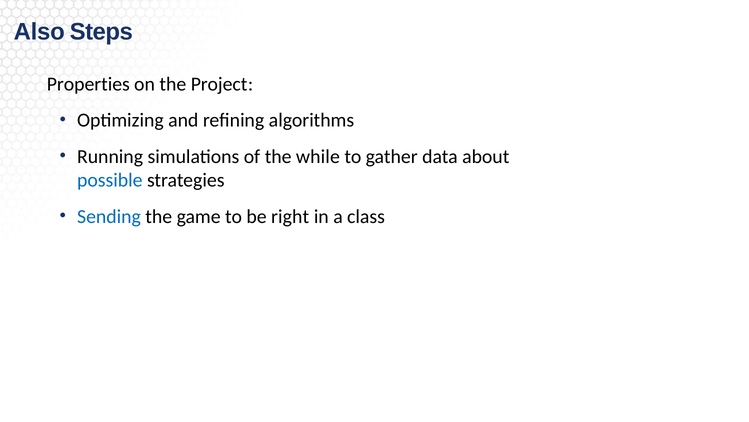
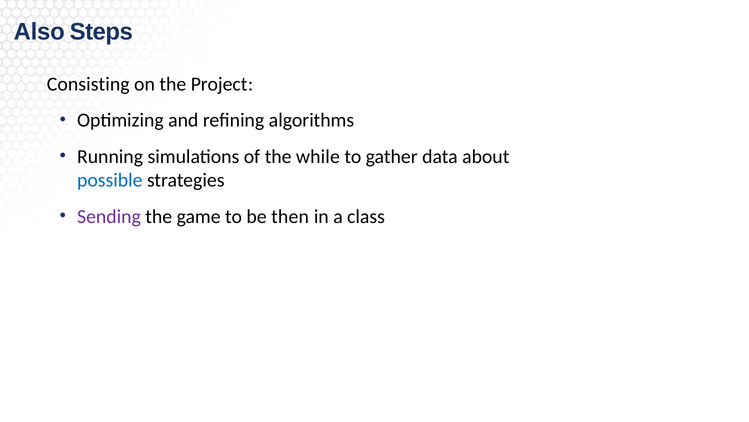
Properties: Properties -> Consisting
Sending colour: blue -> purple
right: right -> then
